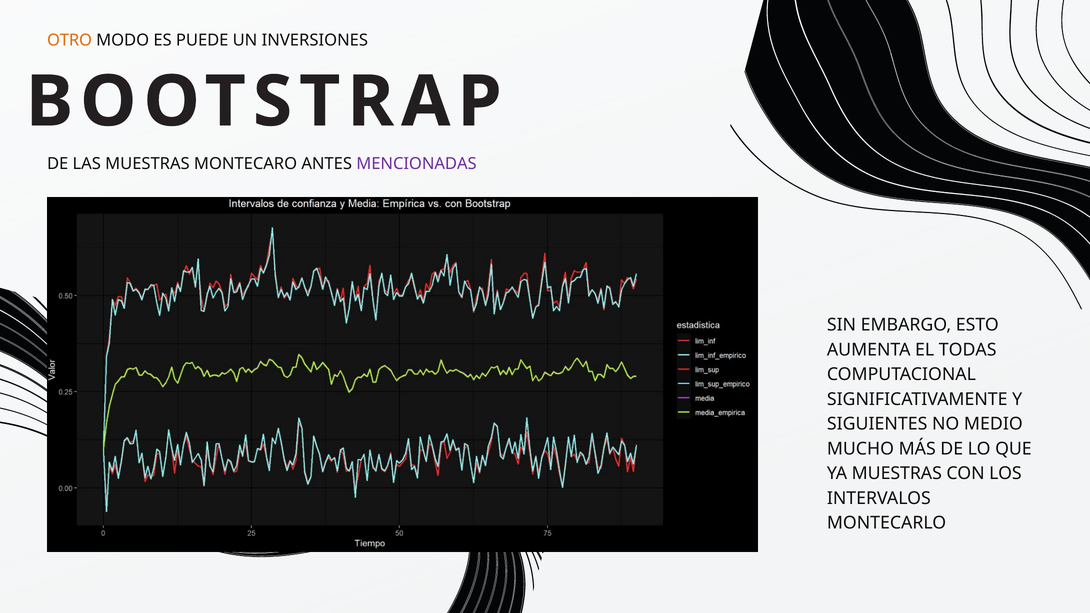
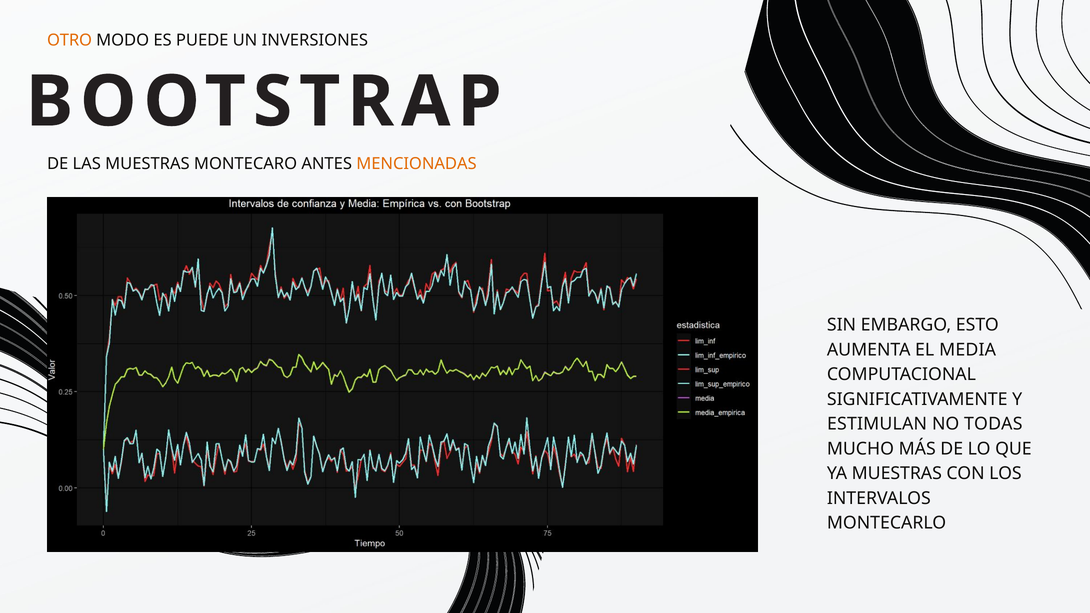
MENCIONADAS colour: purple -> orange
TODAS: TODAS -> MEDIA
SIGUIENTES: SIGUIENTES -> ESTIMULAN
MEDIO: MEDIO -> TODAS
